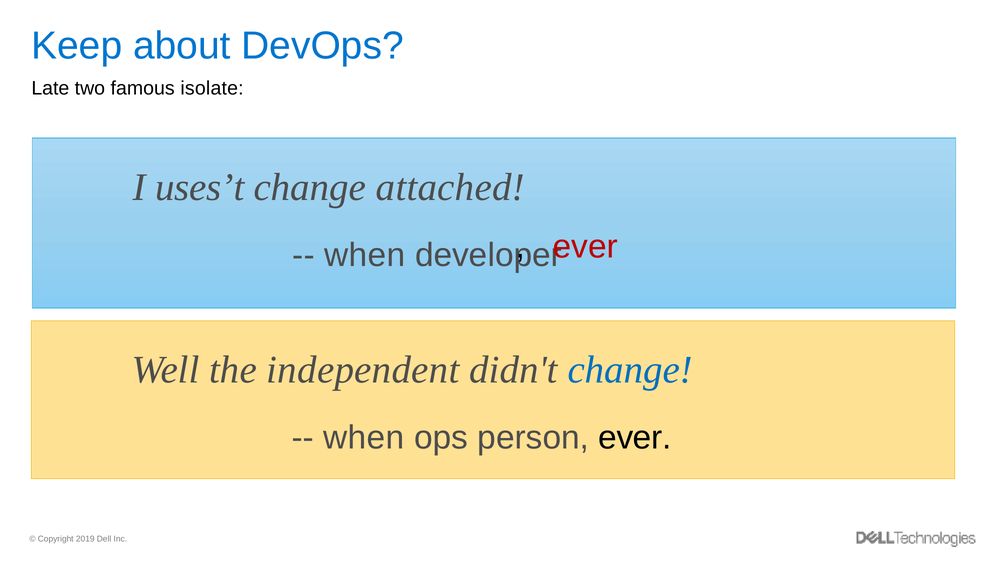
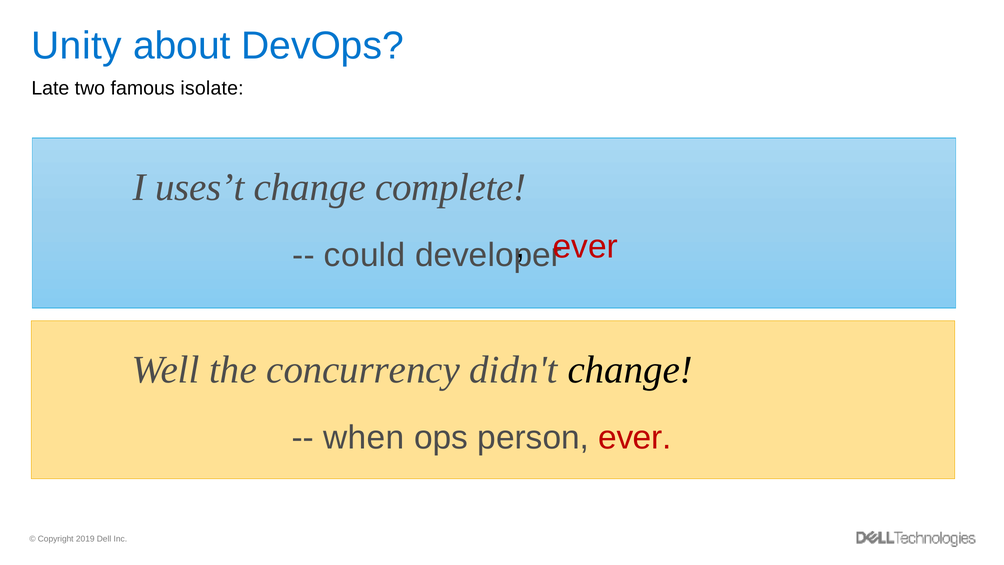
Keep: Keep -> Unity
attached: attached -> complete
when at (365, 255): when -> could
independent: independent -> concurrency
change at (630, 370) colour: blue -> black
ever at (635, 437) colour: black -> red
